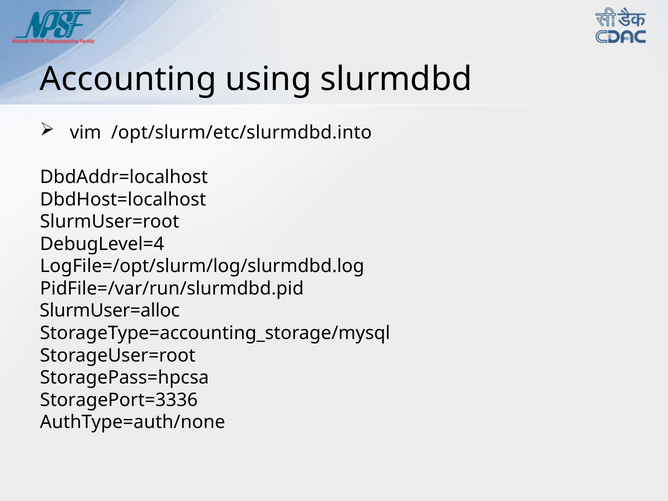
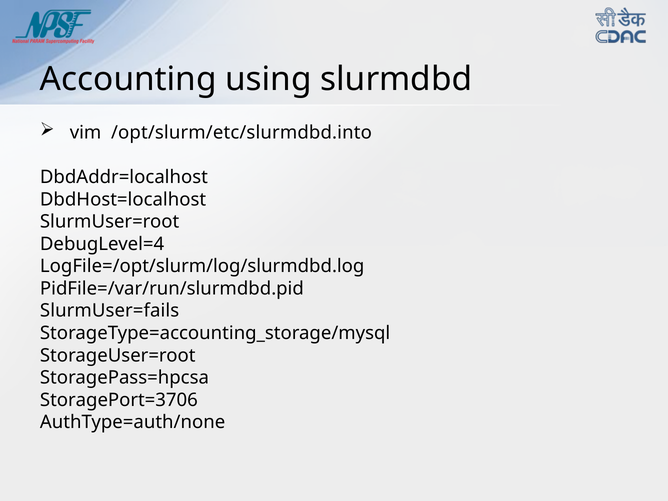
SlurmUser=alloc: SlurmUser=alloc -> SlurmUser=fails
StoragePort=3336: StoragePort=3336 -> StoragePort=3706
